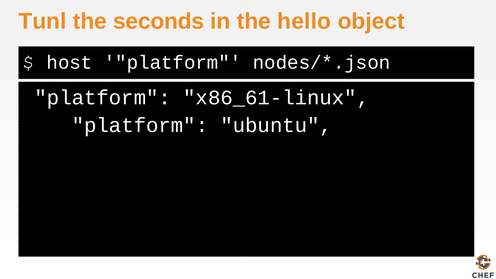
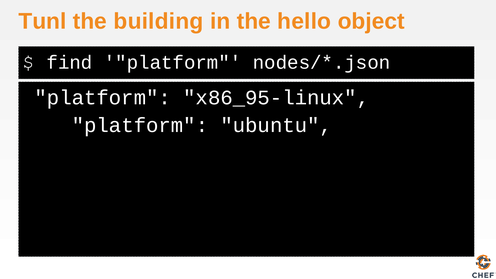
seconds: seconds -> building
host: host -> find
x86_61-linux: x86_61-linux -> x86_95-linux
